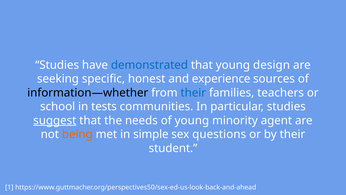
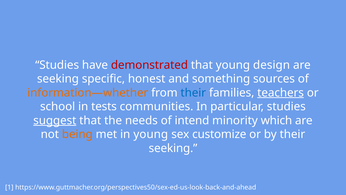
demonstrated colour: blue -> red
experience: experience -> something
information—whether colour: black -> orange
teachers underline: none -> present
of young: young -> intend
agent: agent -> which
in simple: simple -> young
questions: questions -> customize
student at (173, 148): student -> seeking
